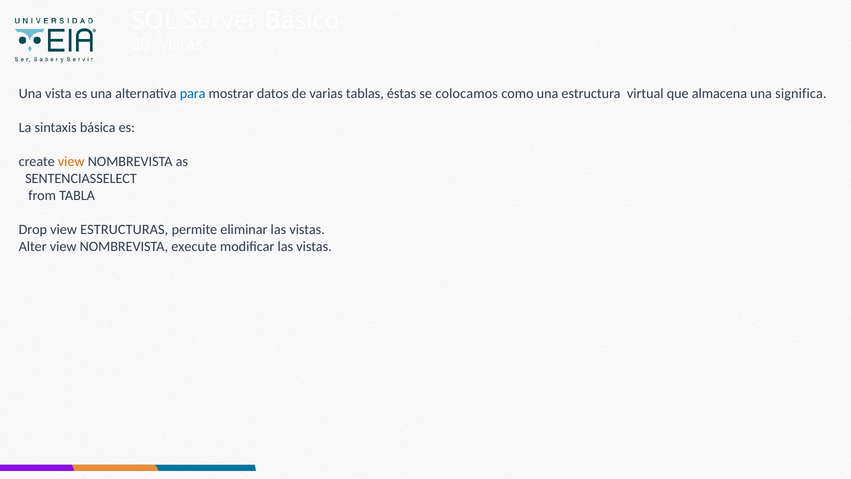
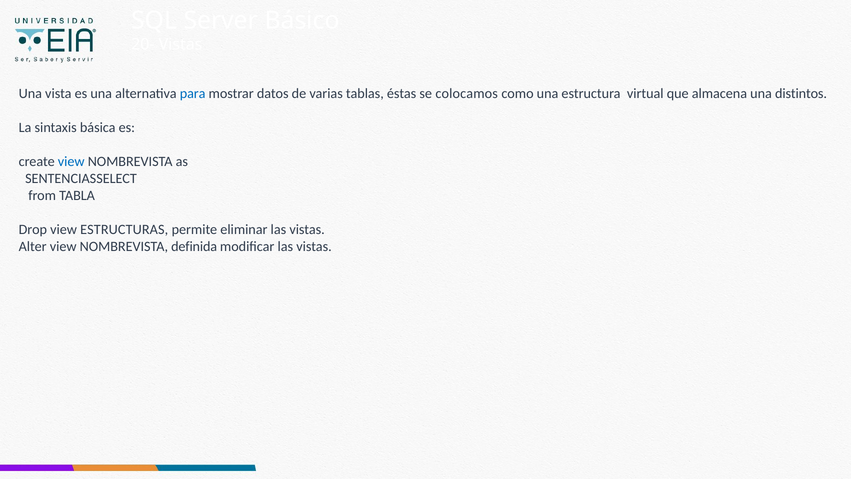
significa: significa -> distintos
view at (71, 161) colour: orange -> blue
execute: execute -> definida
